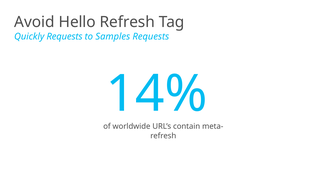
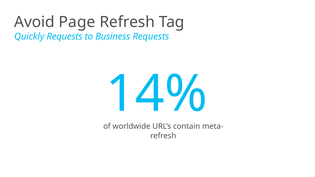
Hello: Hello -> Page
Samples: Samples -> Business
